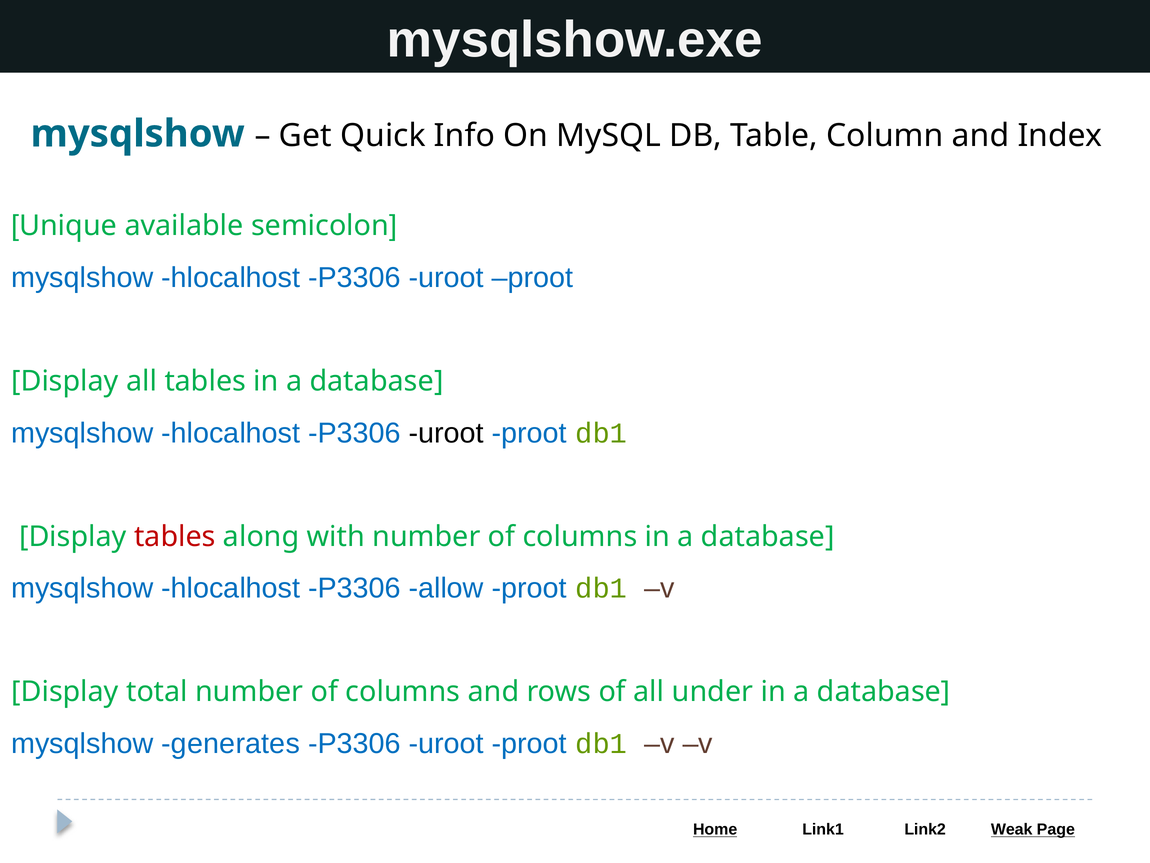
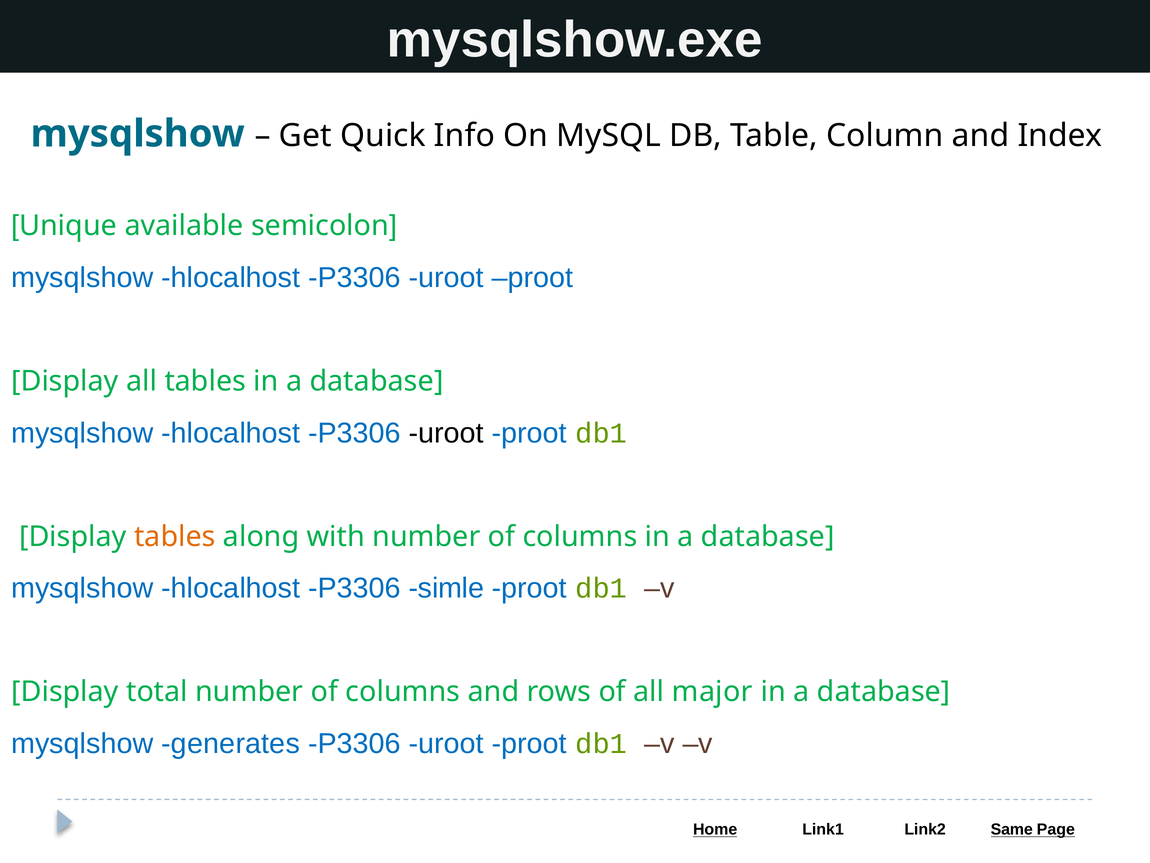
tables at (175, 536) colour: red -> orange
allow: allow -> simle
under: under -> major
Weak: Weak -> Same
